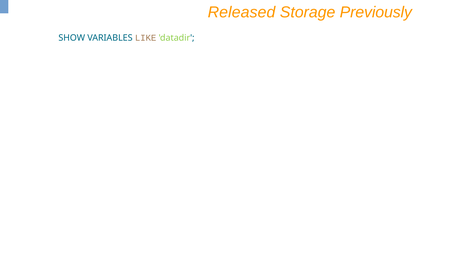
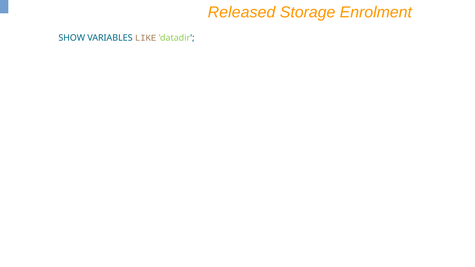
Previously: Previously -> Enrolment
